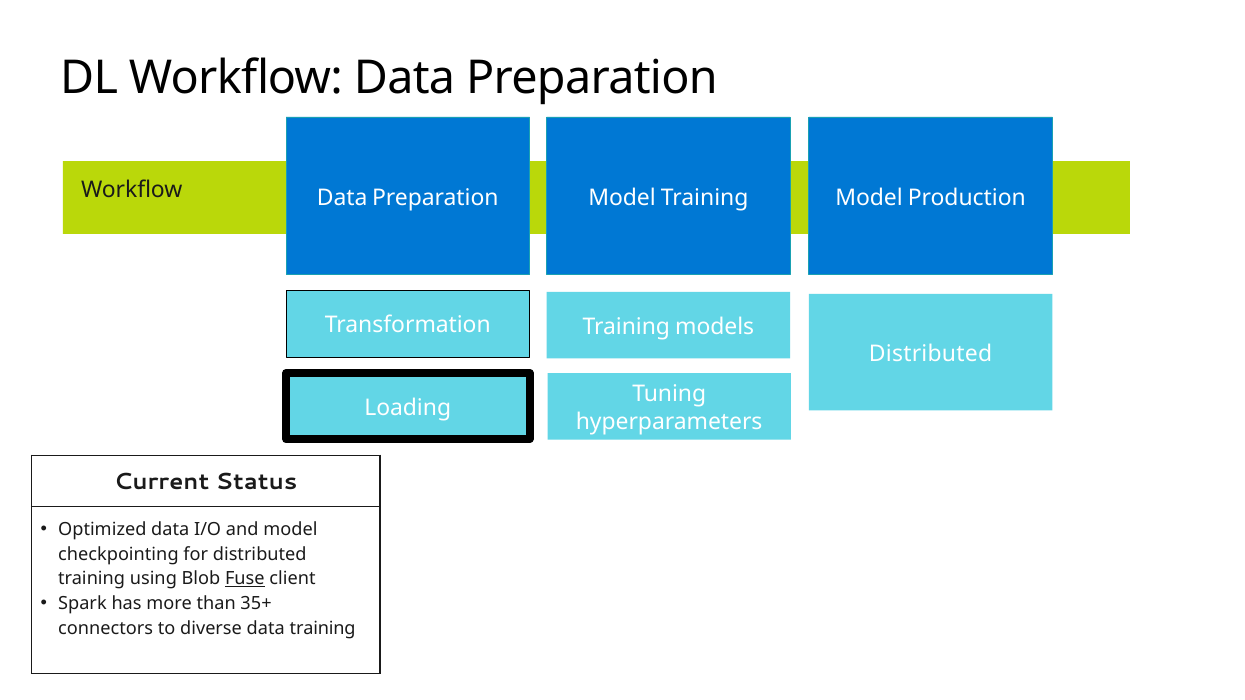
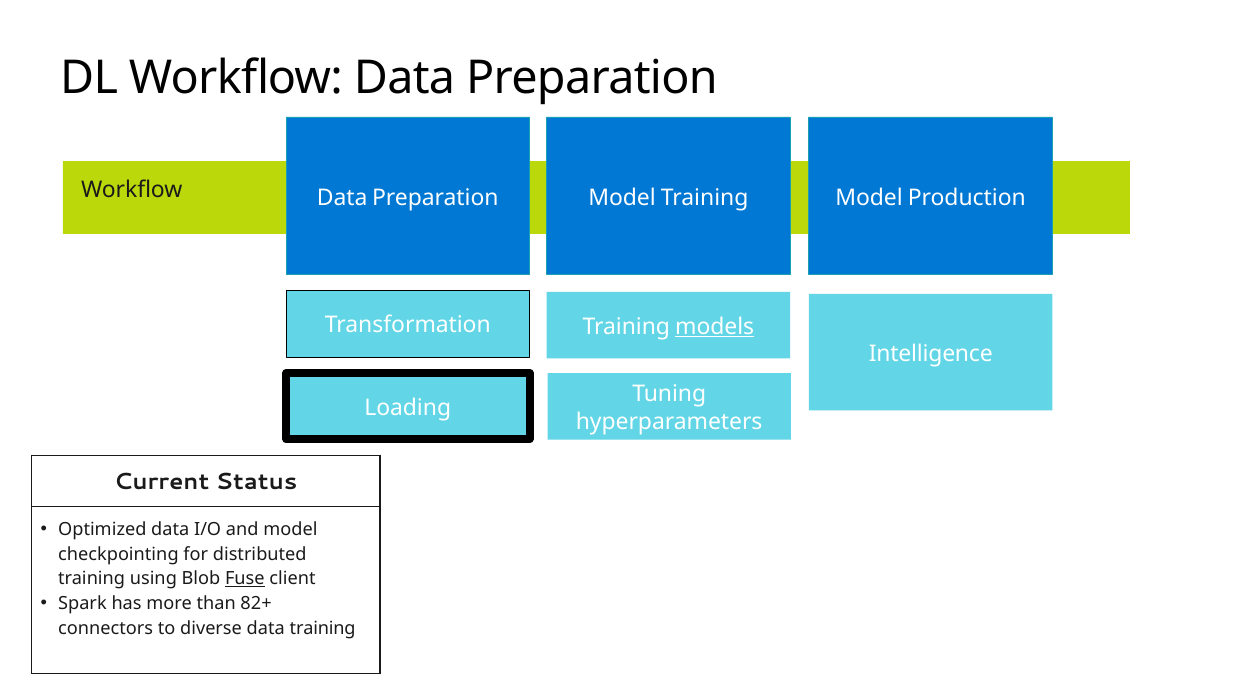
models underline: none -> present
Distributed at (931, 354): Distributed -> Intelligence
35+: 35+ -> 82+
